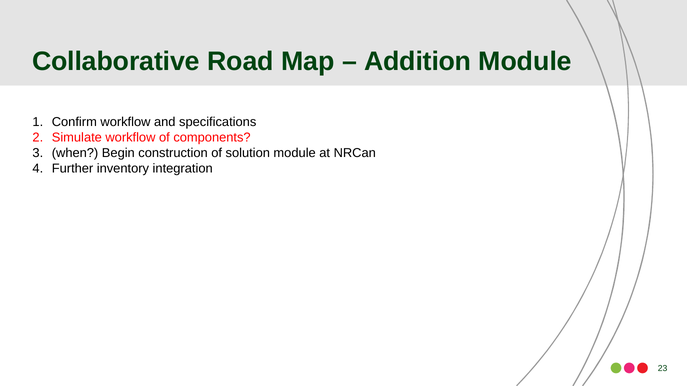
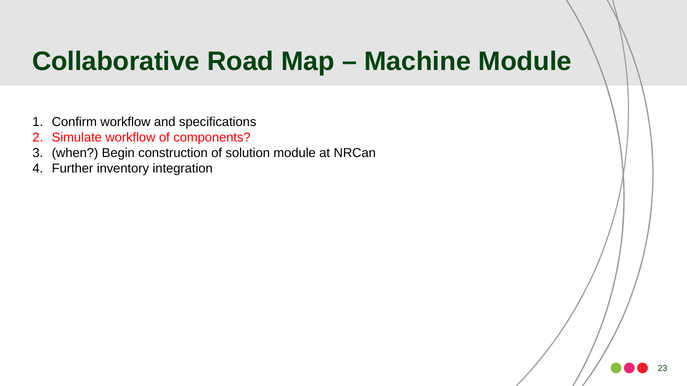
Addition: Addition -> Machine
